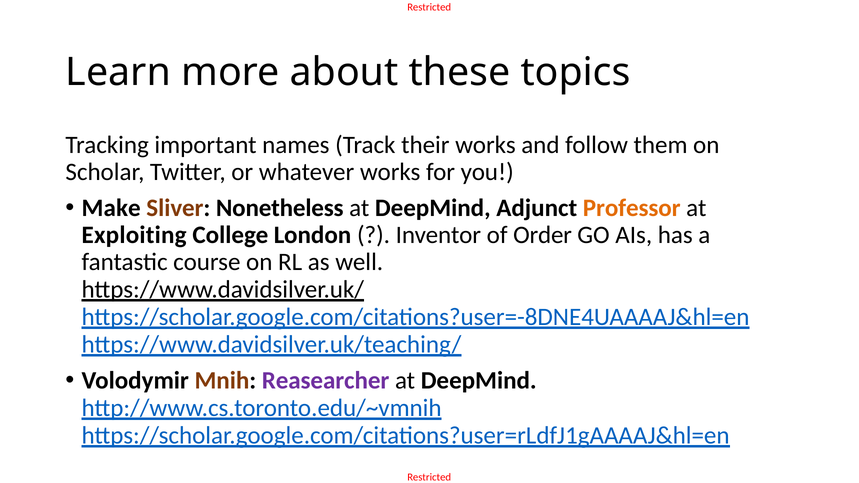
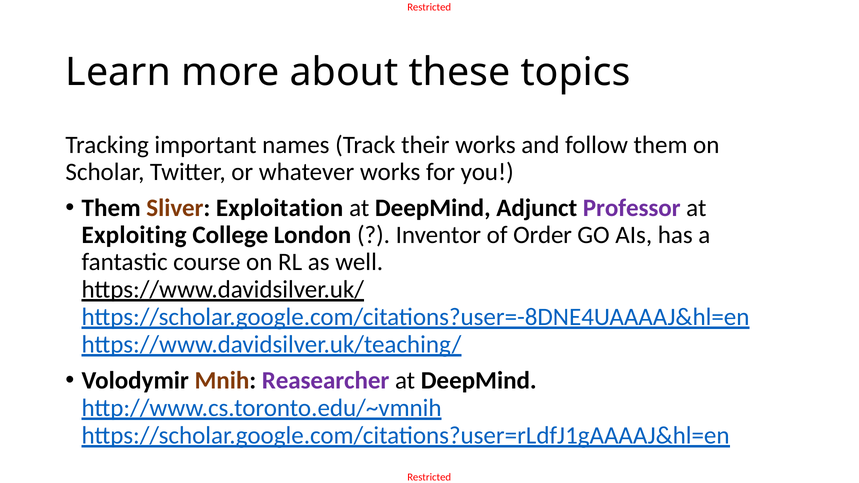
Make at (111, 208): Make -> Them
Nonetheless: Nonetheless -> Exploitation
Professor colour: orange -> purple
